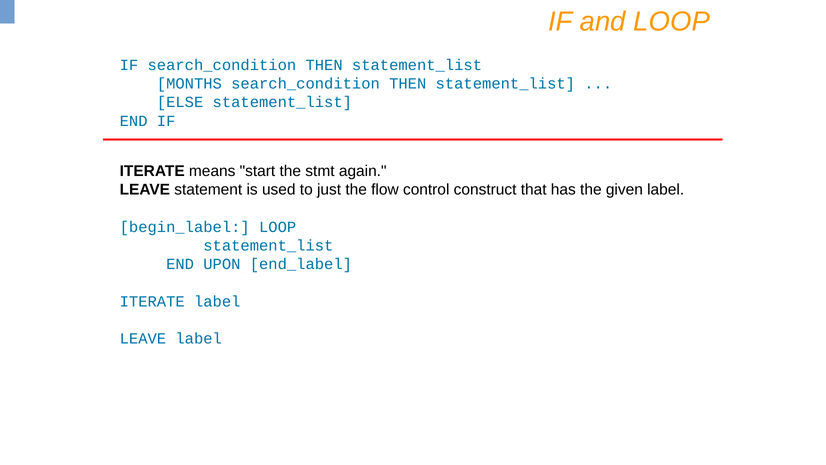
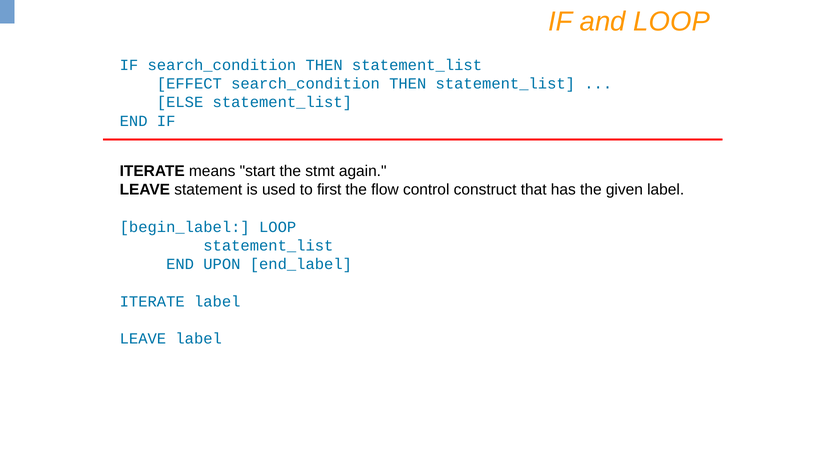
MONTHS: MONTHS -> EFFECT
just: just -> first
